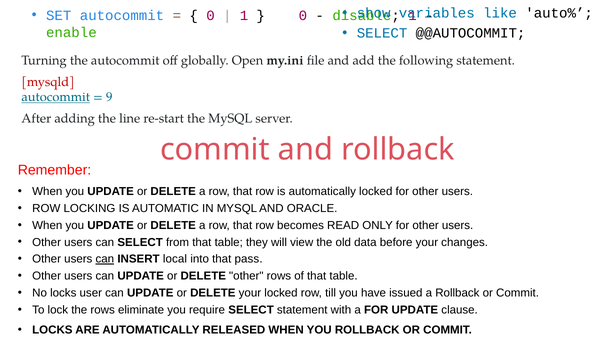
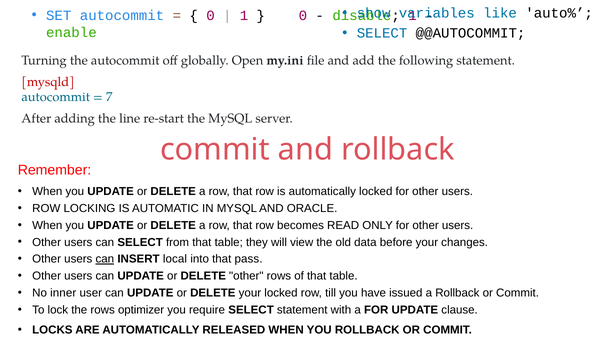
autocommit at (56, 97) underline: present -> none
9: 9 -> 7
No locks: locks -> inner
eliminate: eliminate -> optimizer
